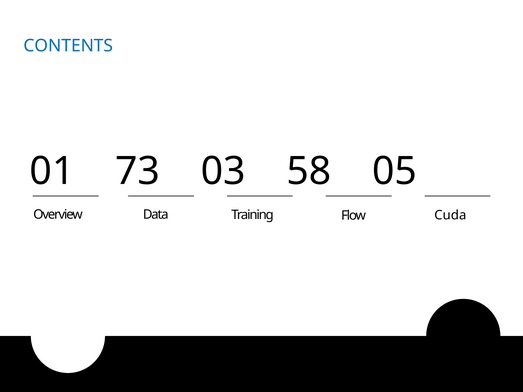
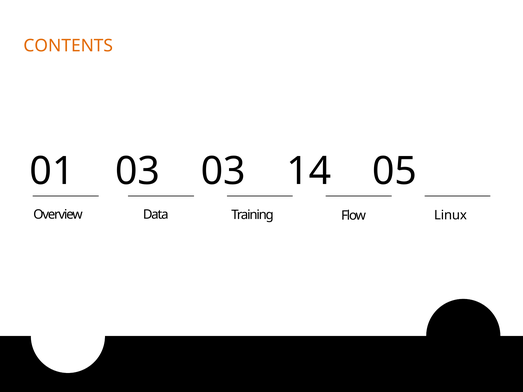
CONTENTS colour: blue -> orange
01 73: 73 -> 03
58: 58 -> 14
Cuda: Cuda -> Linux
